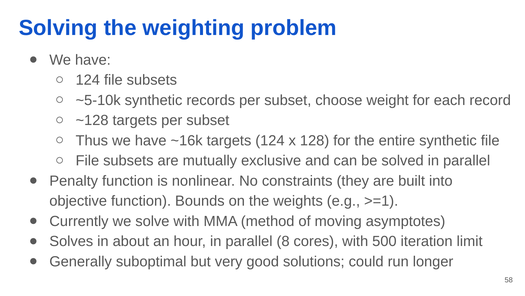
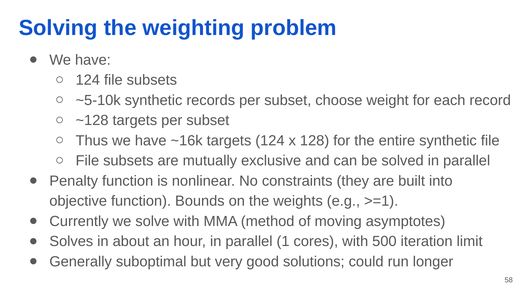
8: 8 -> 1
